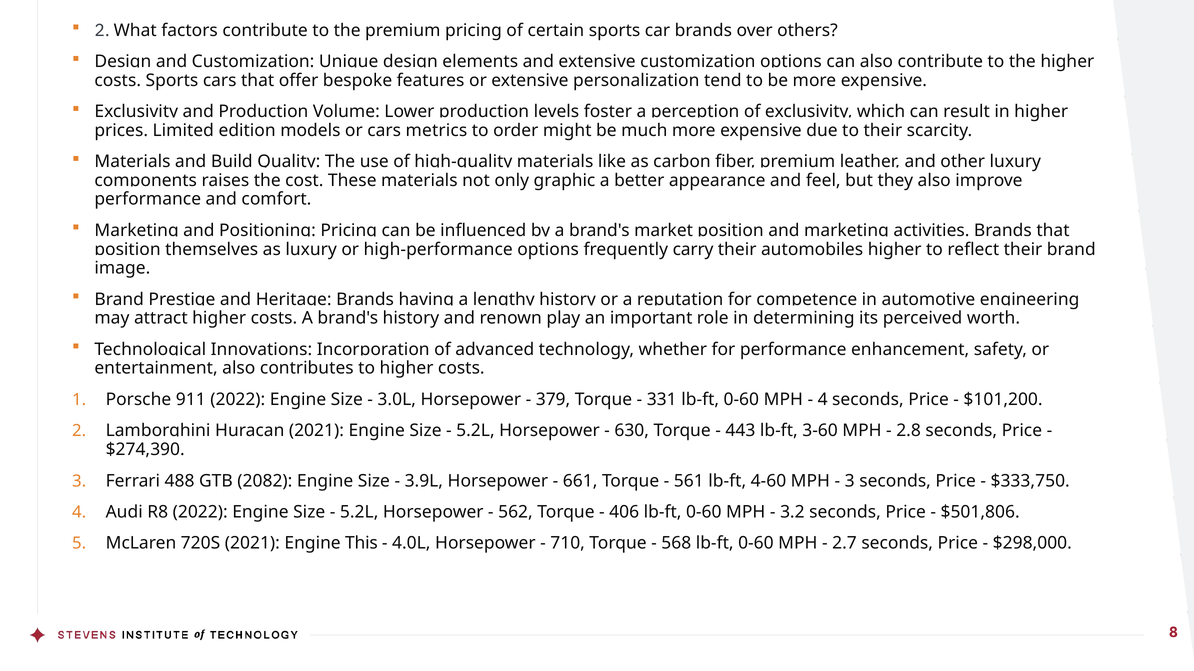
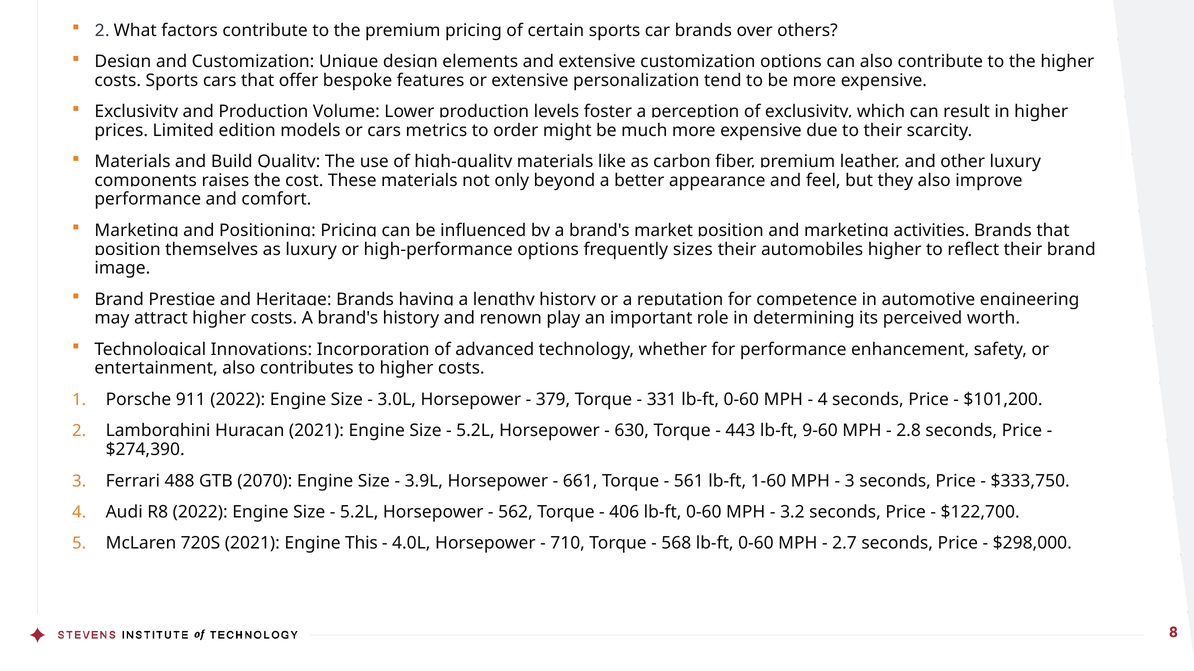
graphic: graphic -> beyond
carry: carry -> sizes
3-60: 3-60 -> 9-60
2082: 2082 -> 2070
4-60: 4-60 -> 1-60
$501,806: $501,806 -> $122,700
